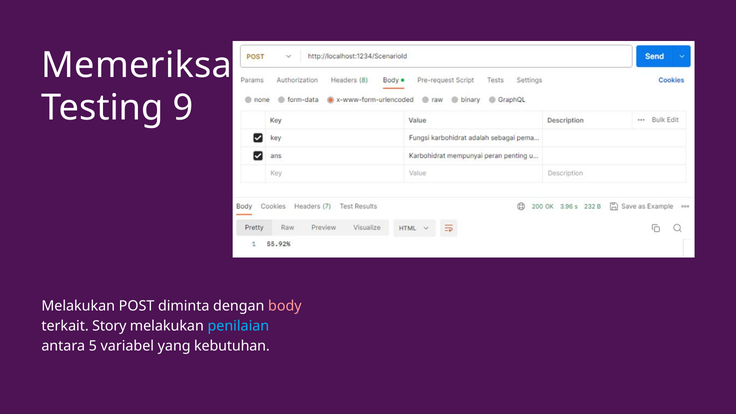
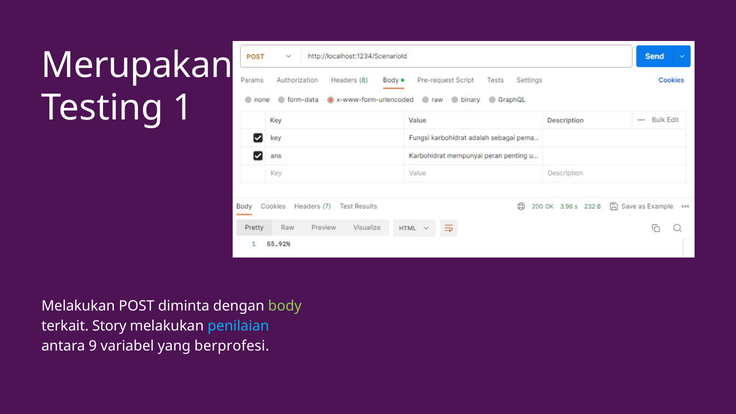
Memeriksa: Memeriksa -> Merupakan
9: 9 -> 1
body colour: pink -> light green
5: 5 -> 9
kebutuhan: kebutuhan -> berprofesi
